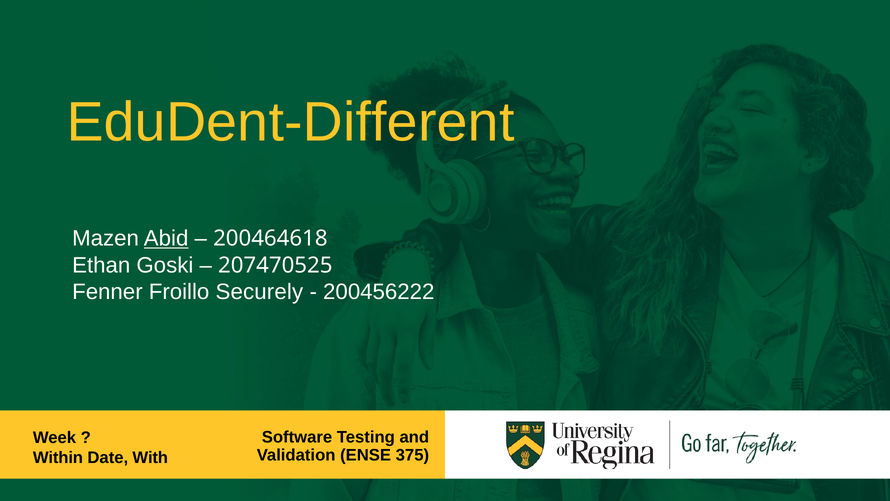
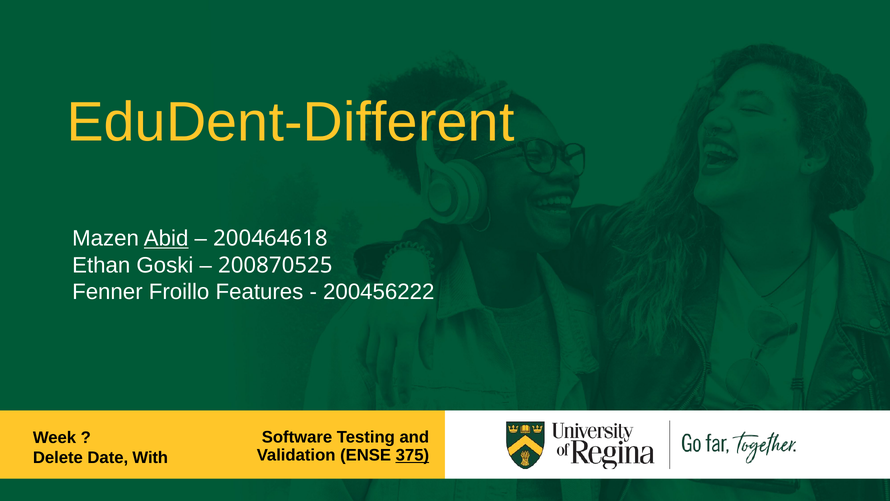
207470525: 207470525 -> 200870525
Securely: Securely -> Features
375 underline: none -> present
Within: Within -> Delete
